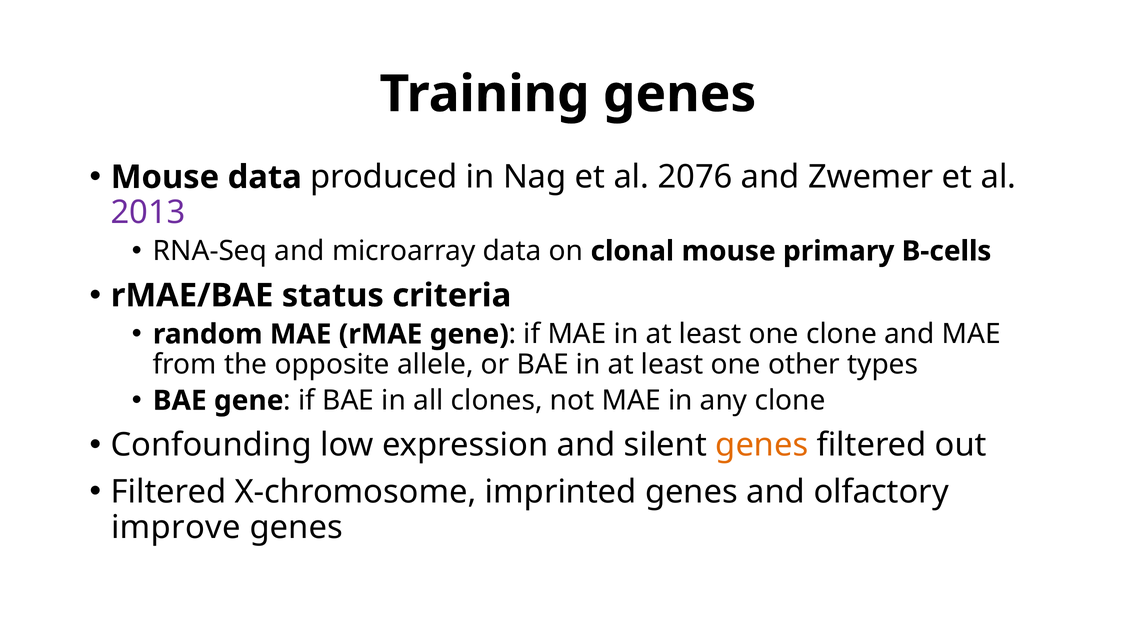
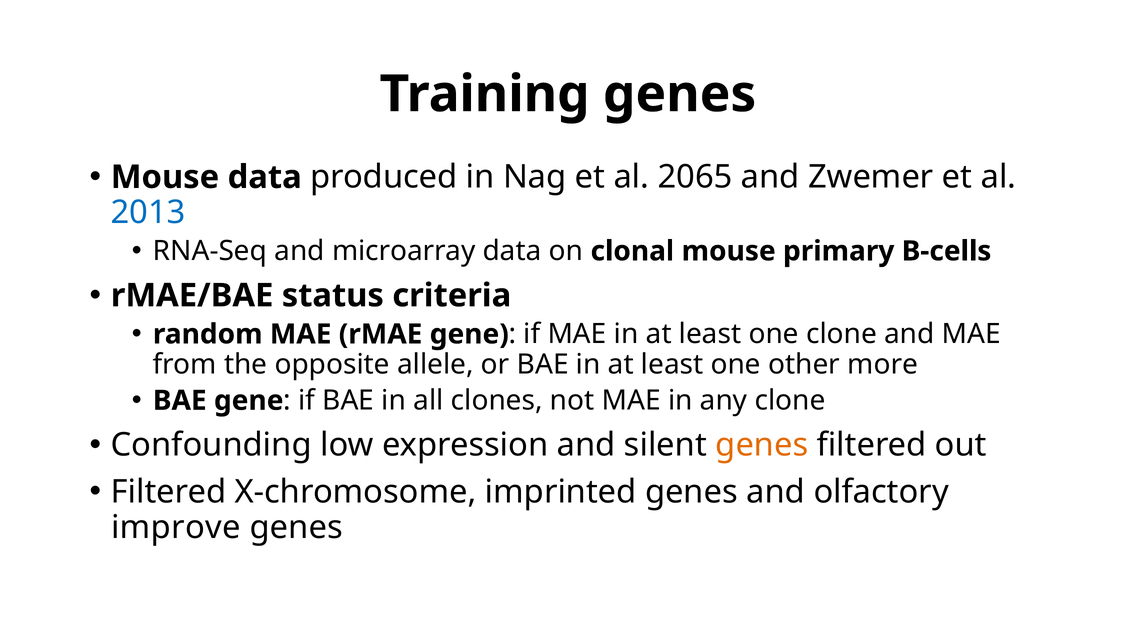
2076: 2076 -> 2065
2013 colour: purple -> blue
types: types -> more
